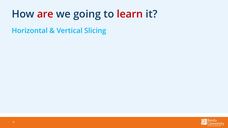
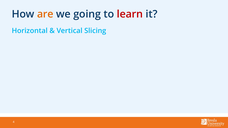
are colour: red -> orange
